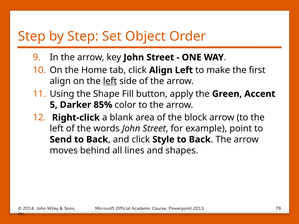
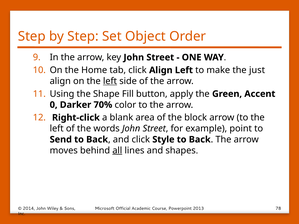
first: first -> just
5: 5 -> 0
85%: 85% -> 70%
all underline: none -> present
